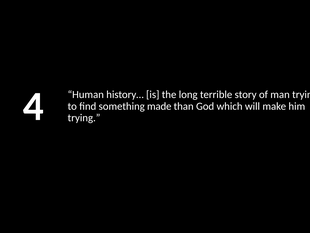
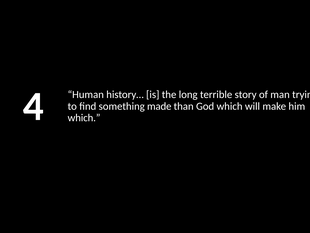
trying at (84, 118): trying -> which
